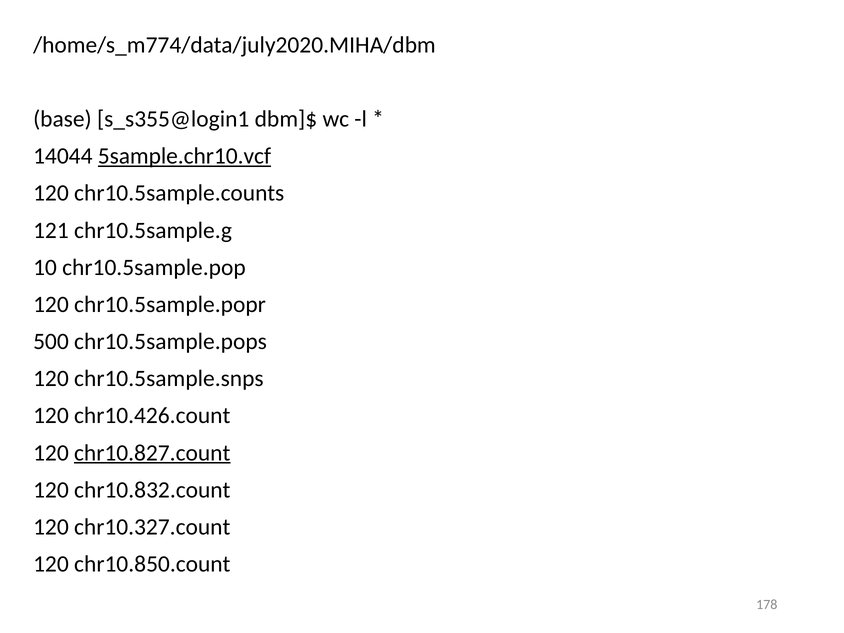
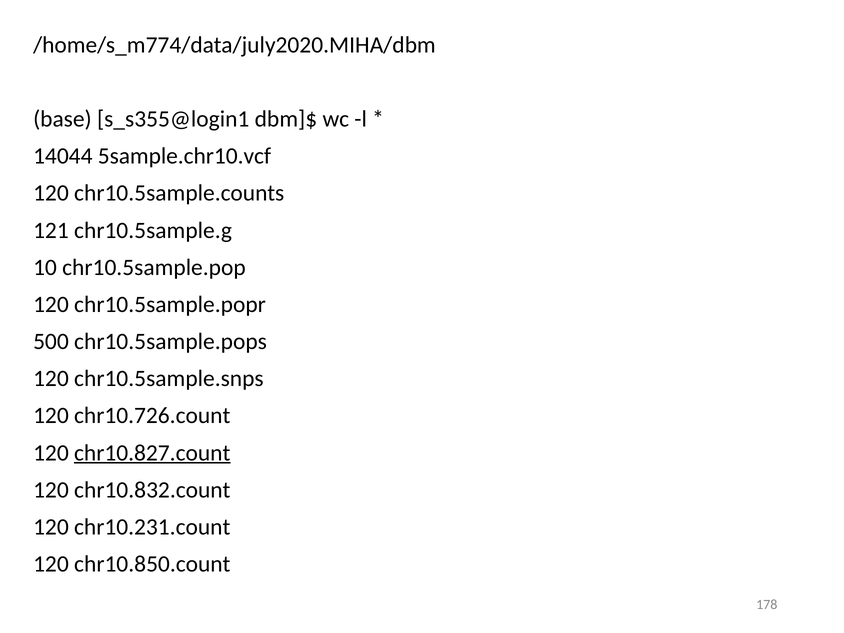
5sample.chr10.vcf underline: present -> none
chr10.426.count: chr10.426.count -> chr10.726.count
chr10.327.count: chr10.327.count -> chr10.231.count
